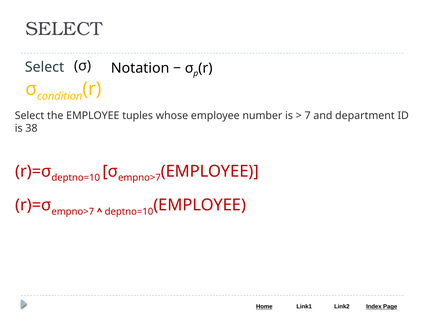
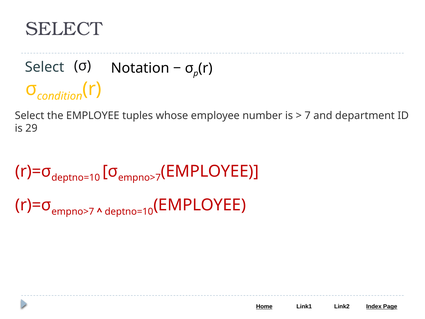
38: 38 -> 29
